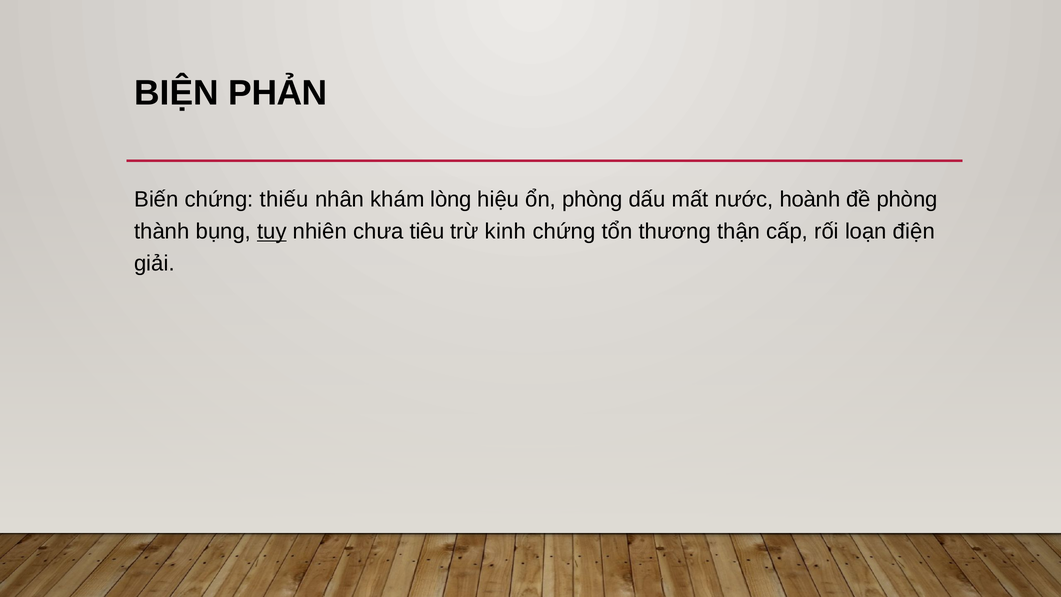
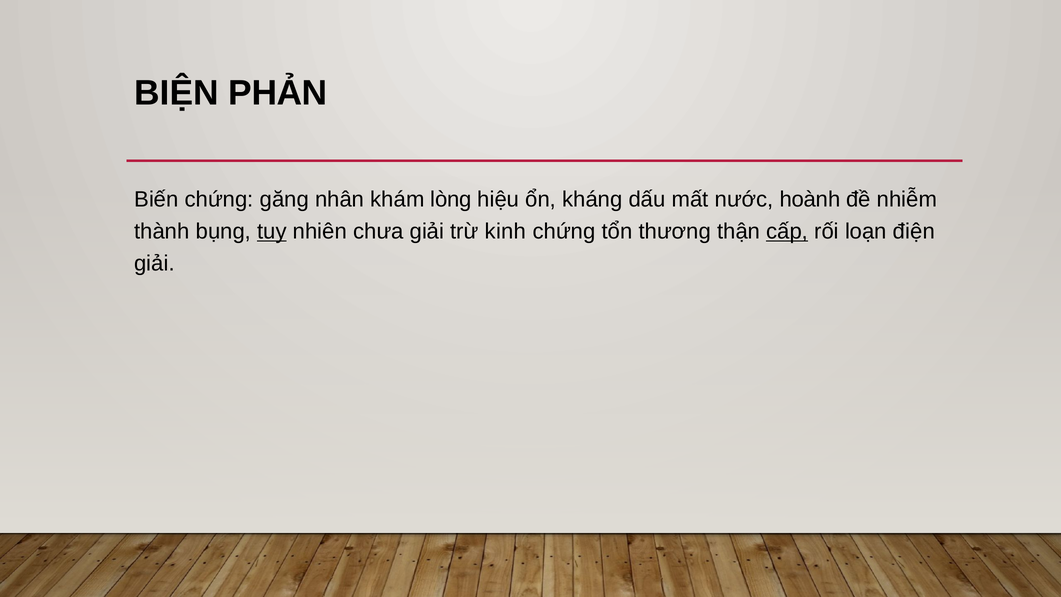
thiếu: thiếu -> găng
ổn phòng: phòng -> kháng
đề phòng: phòng -> nhiễm
chưa tiêu: tiêu -> giải
cấp underline: none -> present
